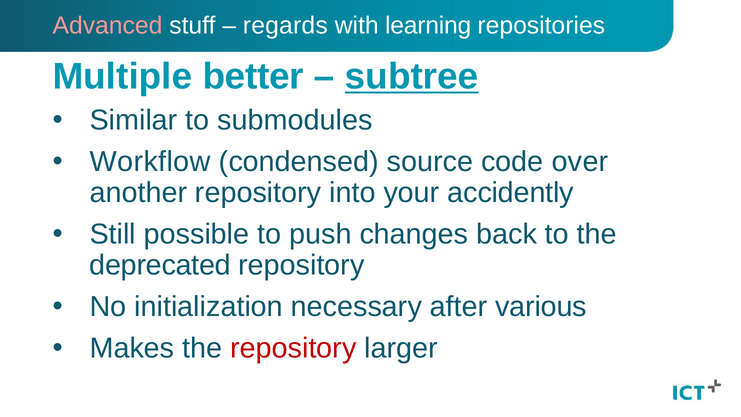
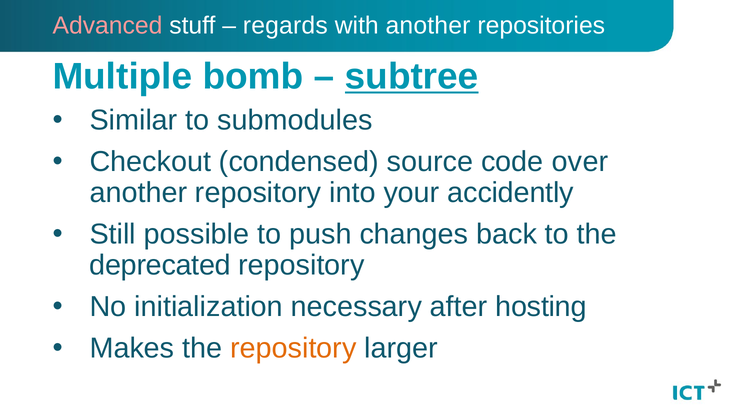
with learning: learning -> another
better: better -> bomb
Workflow: Workflow -> Checkout
various: various -> hosting
repository at (293, 348) colour: red -> orange
